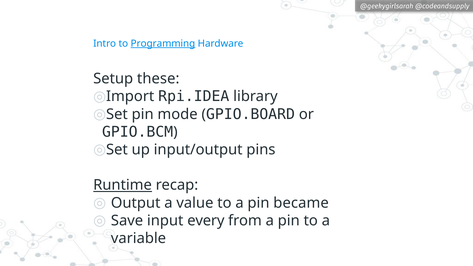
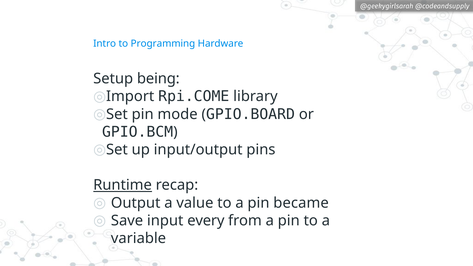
Programming underline: present -> none
these: these -> being
Rpi.IDEA: Rpi.IDEA -> Rpi.COME
